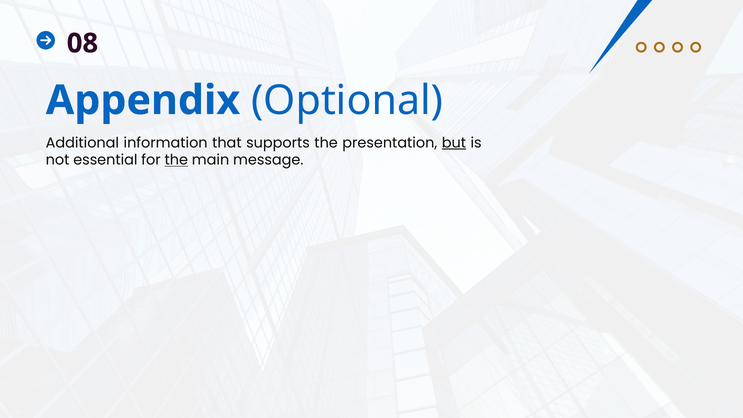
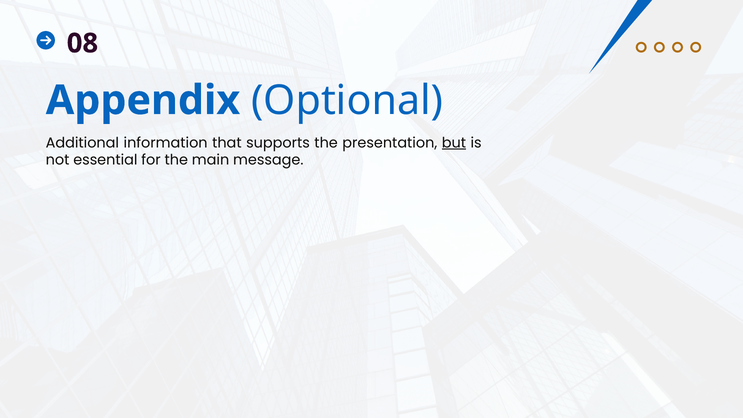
the at (176, 160) underline: present -> none
